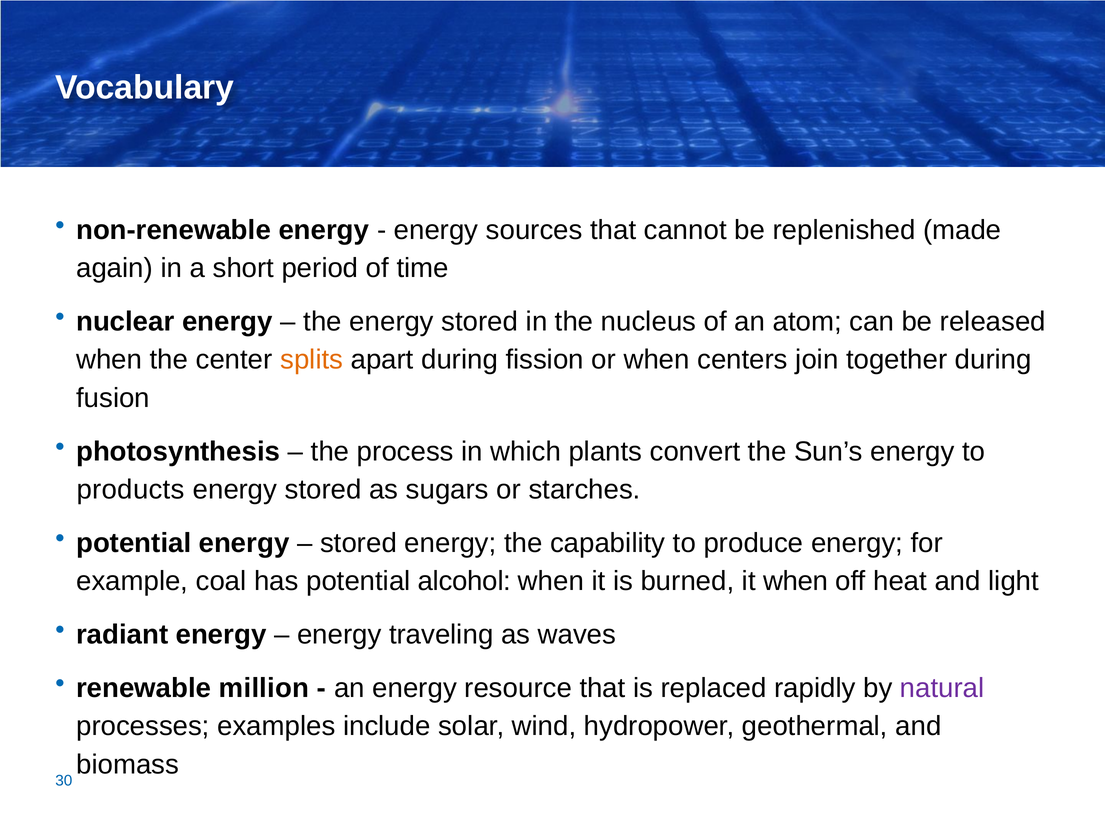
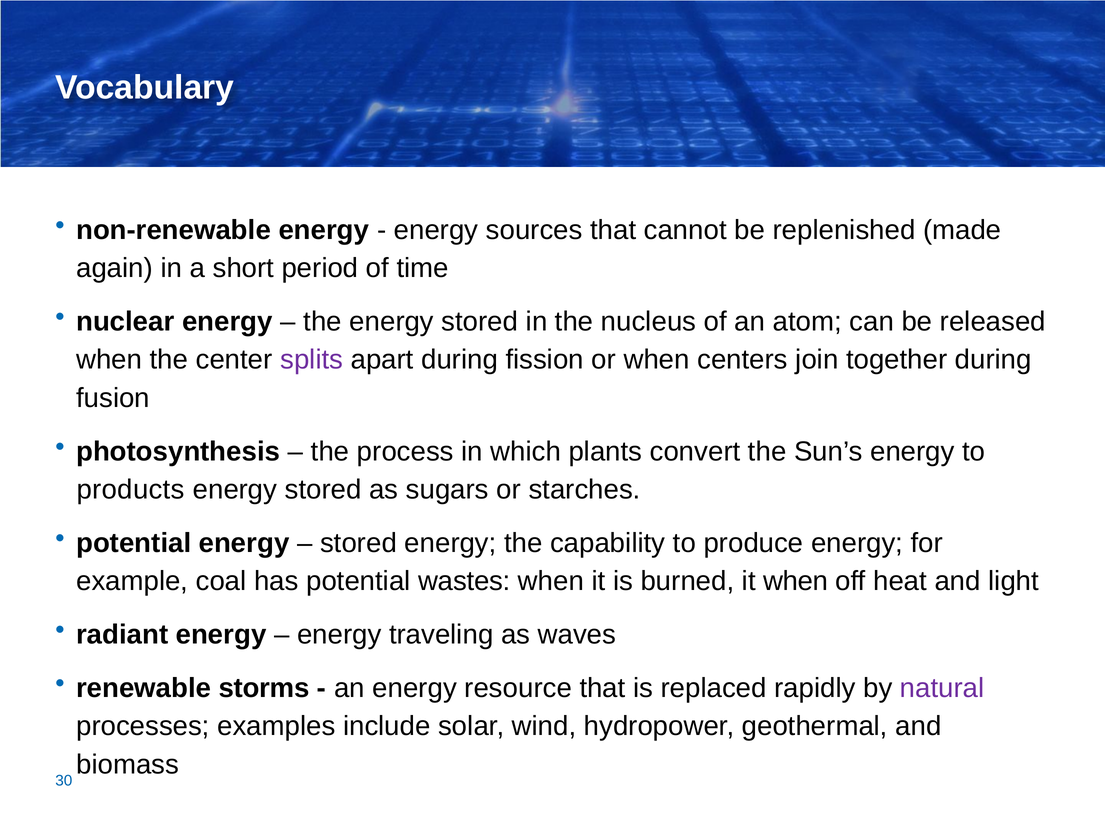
splits colour: orange -> purple
alcohol: alcohol -> wastes
million: million -> storms
